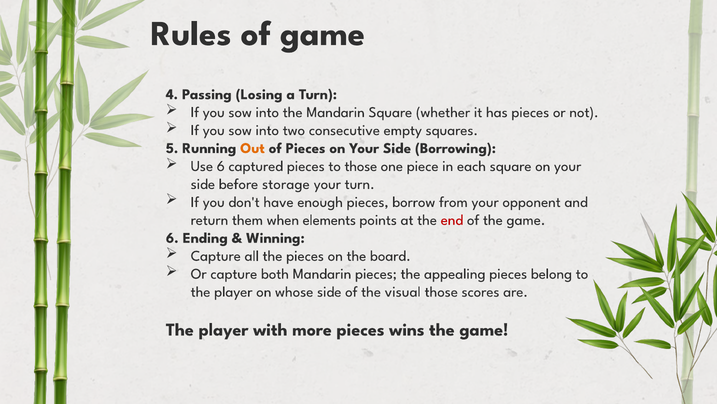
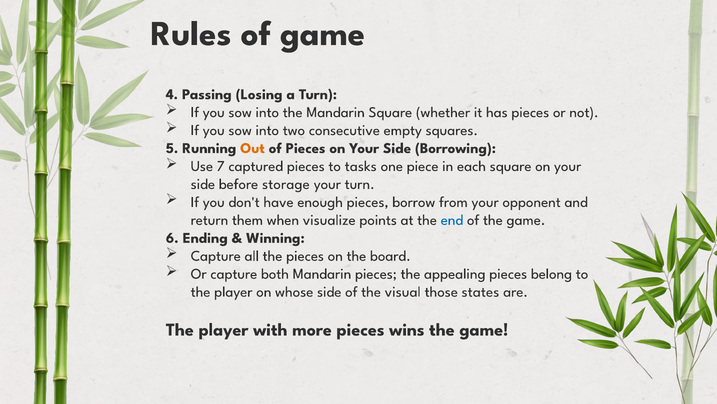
Use 6: 6 -> 7
to those: those -> tasks
elements: elements -> visualize
end colour: red -> blue
scores: scores -> states
